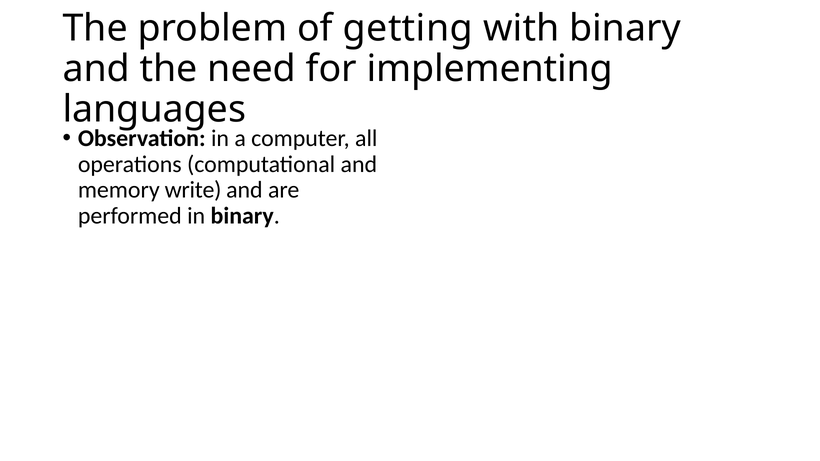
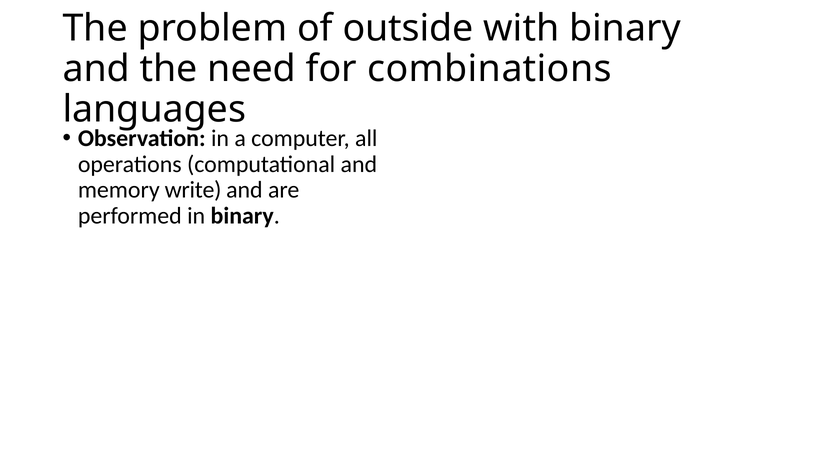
getting: getting -> outside
implementing: implementing -> combinations
